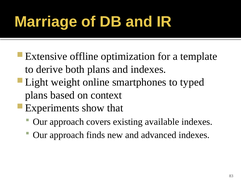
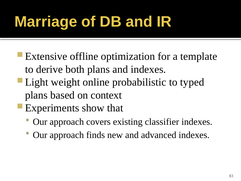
smartphones: smartphones -> probabilistic
available: available -> classifier
